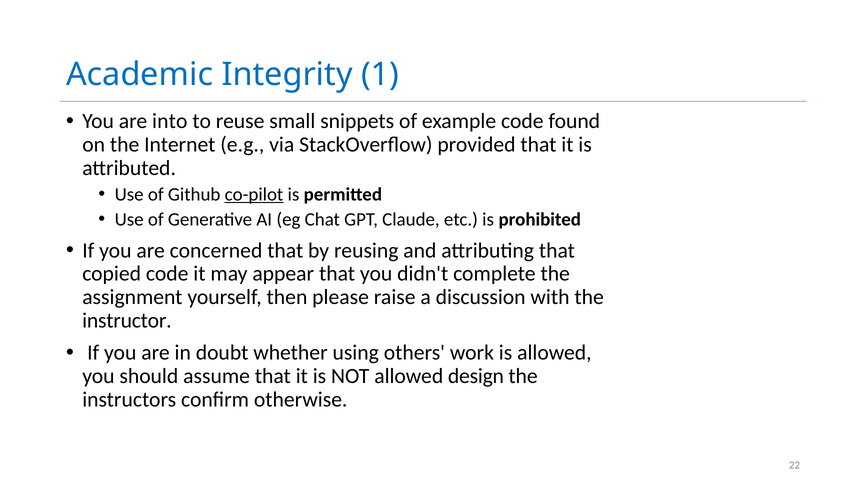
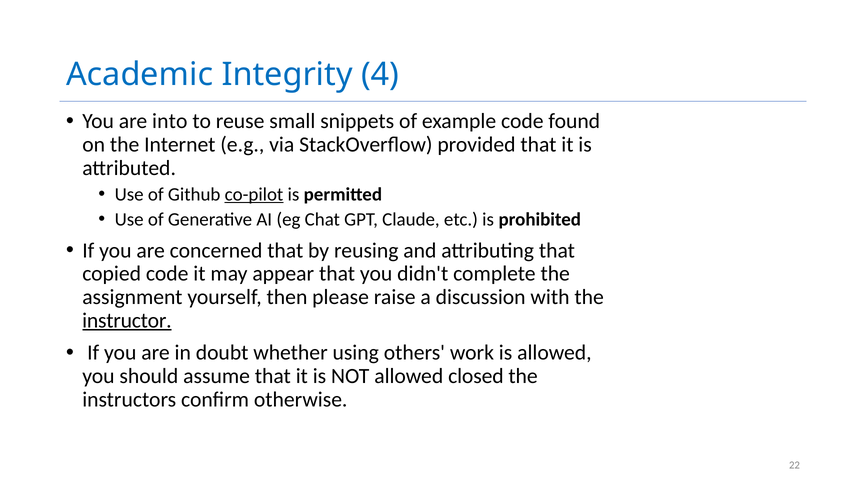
1: 1 -> 4
instructor underline: none -> present
design: design -> closed
